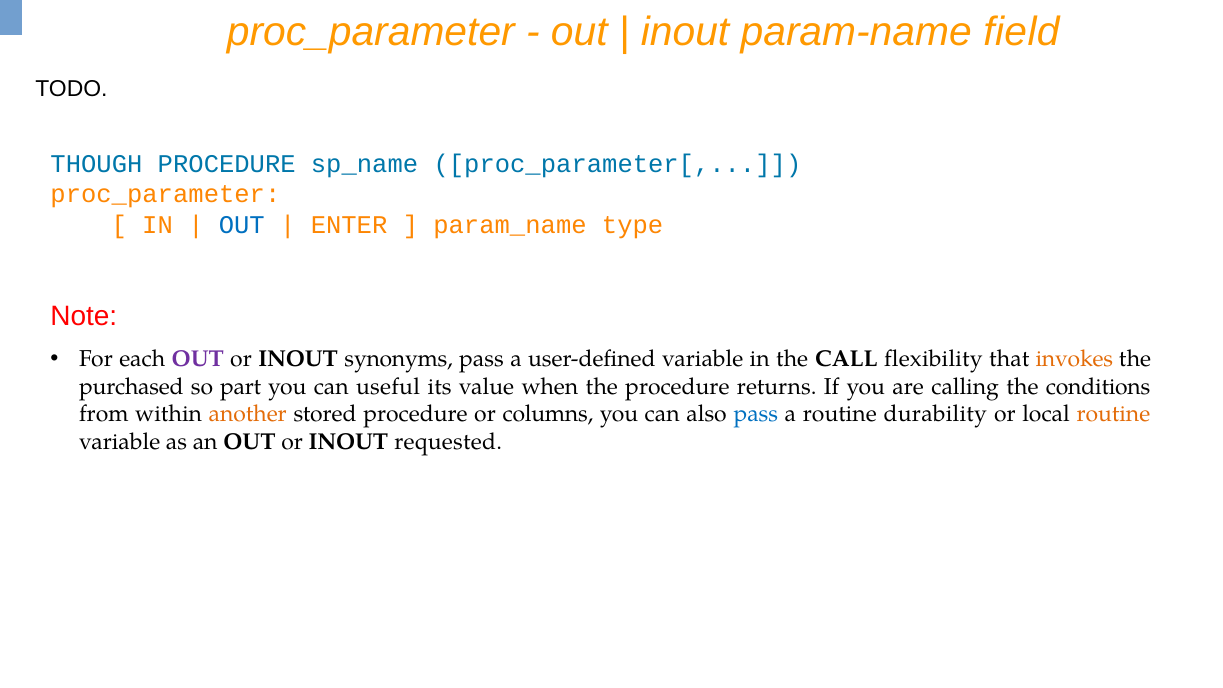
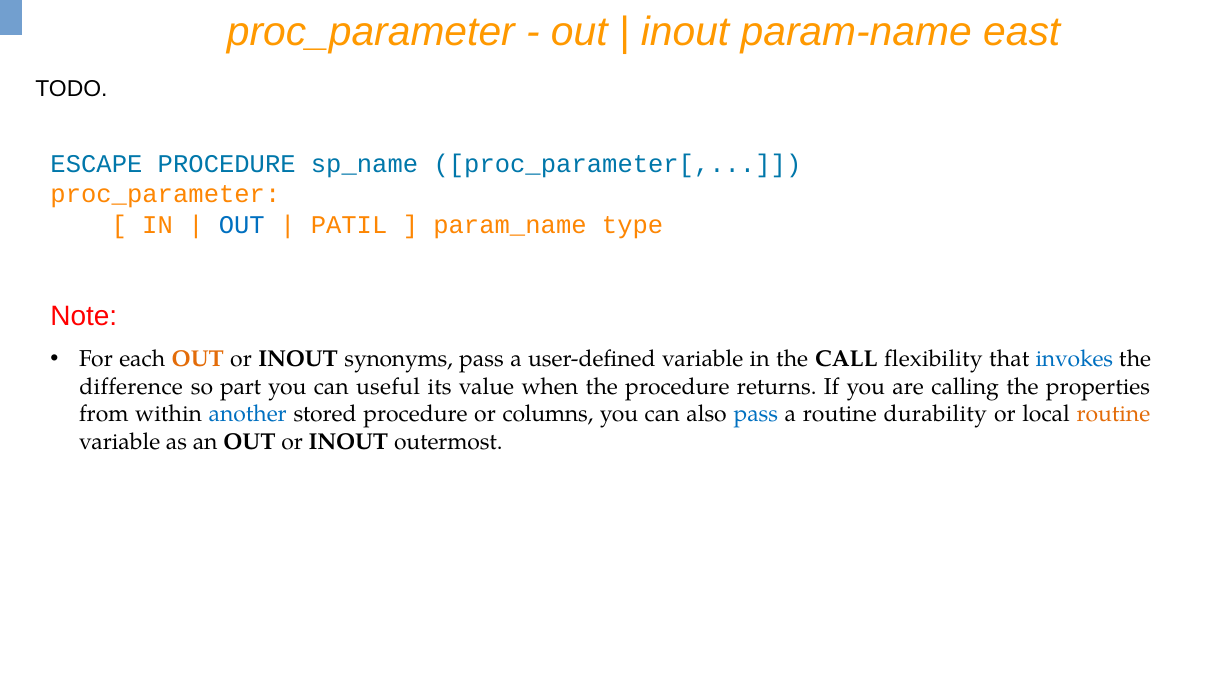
field: field -> east
THOUGH: THOUGH -> ESCAPE
ENTER: ENTER -> PATIL
OUT at (198, 359) colour: purple -> orange
invokes colour: orange -> blue
purchased: purchased -> difference
conditions: conditions -> properties
another colour: orange -> blue
requested: requested -> outermost
